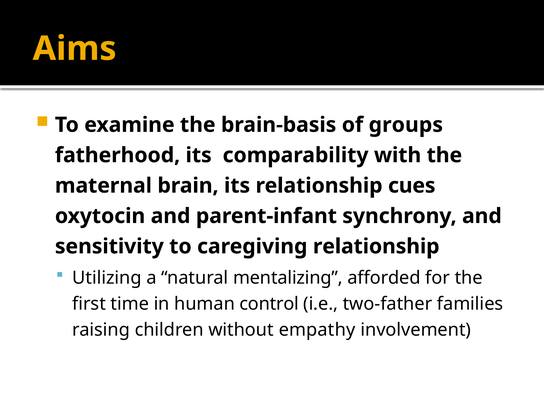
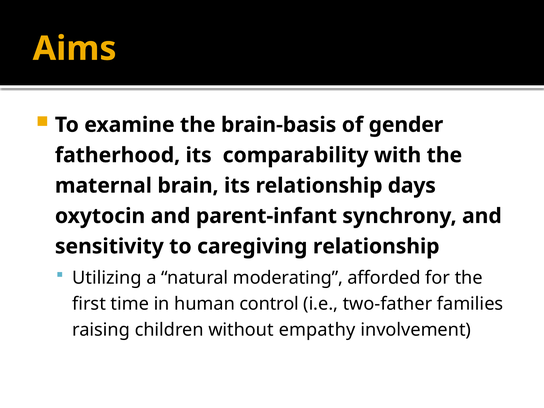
groups: groups -> gender
cues: cues -> days
mentalizing: mentalizing -> moderating
